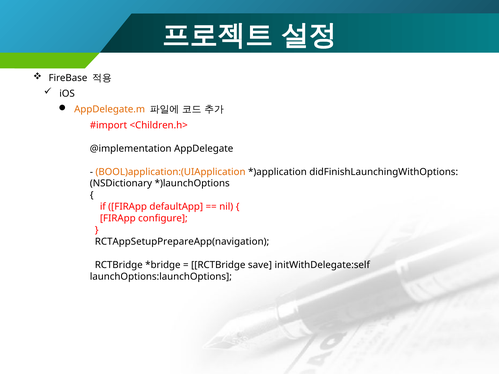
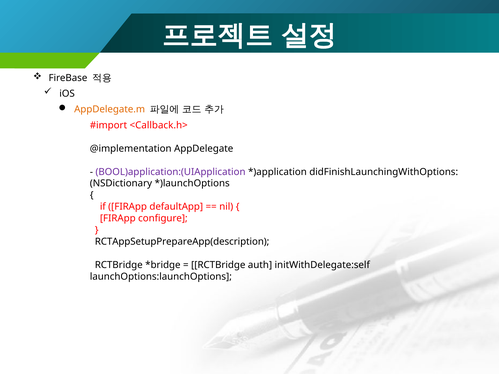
<Children.h>: <Children.h> -> <Callback.h>
BOOL)application:(UIApplication colour: orange -> purple
RCTAppSetupPrepareApp(navigation: RCTAppSetupPrepareApp(navigation -> RCTAppSetupPrepareApp(description
save: save -> auth
